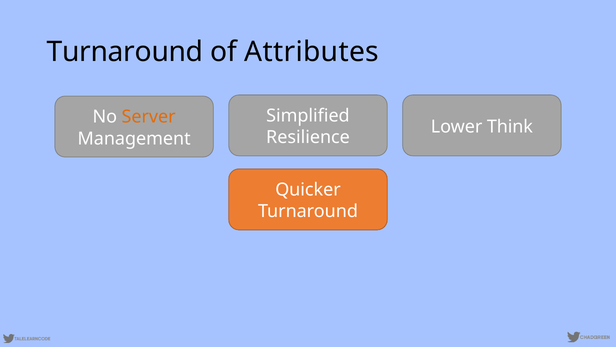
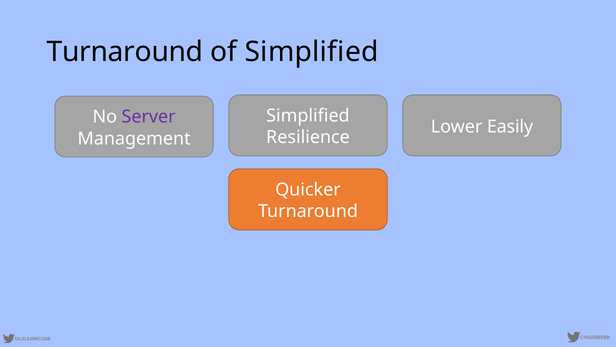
of Attributes: Attributes -> Simplified
Server colour: orange -> purple
Think: Think -> Easily
